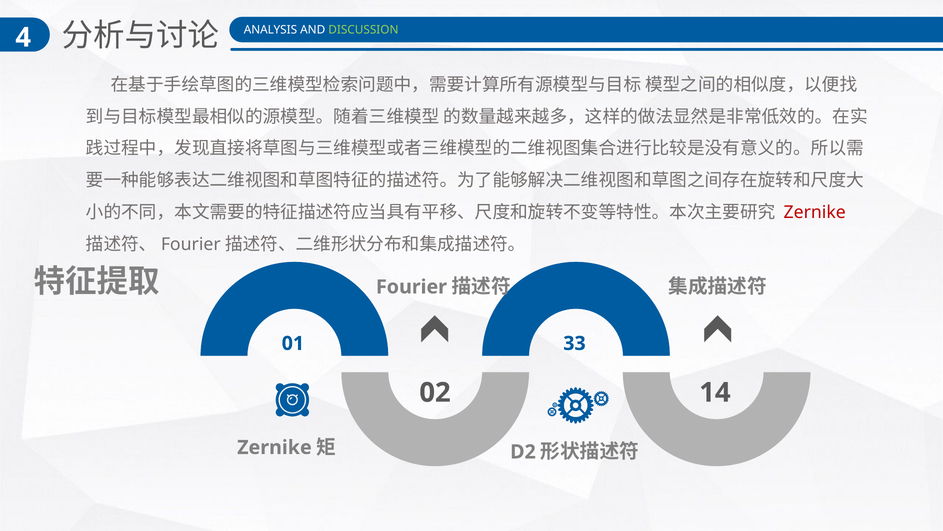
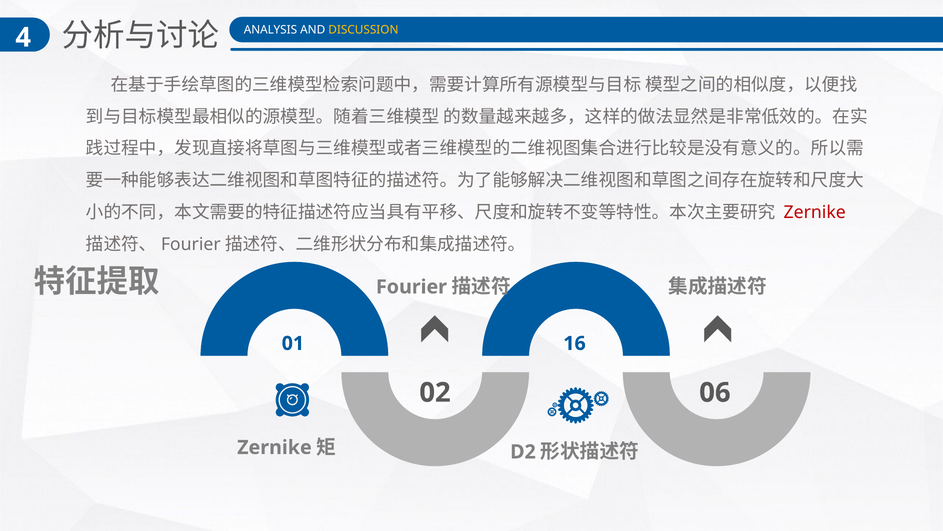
DISCUSSION colour: light green -> yellow
33: 33 -> 16
14: 14 -> 06
